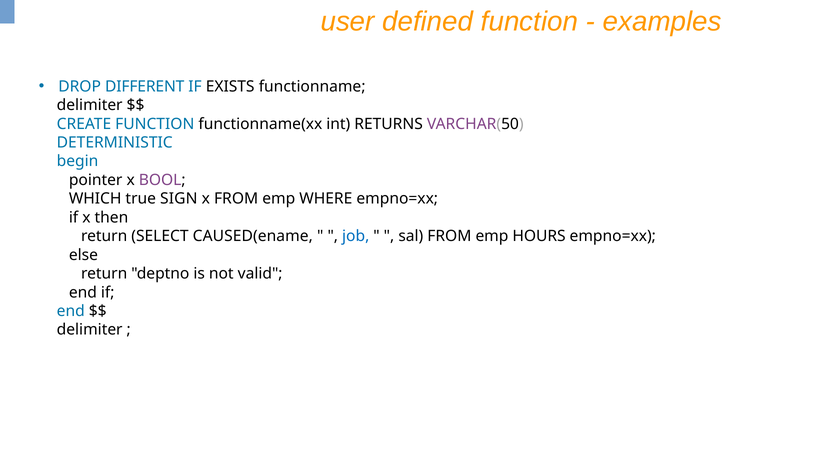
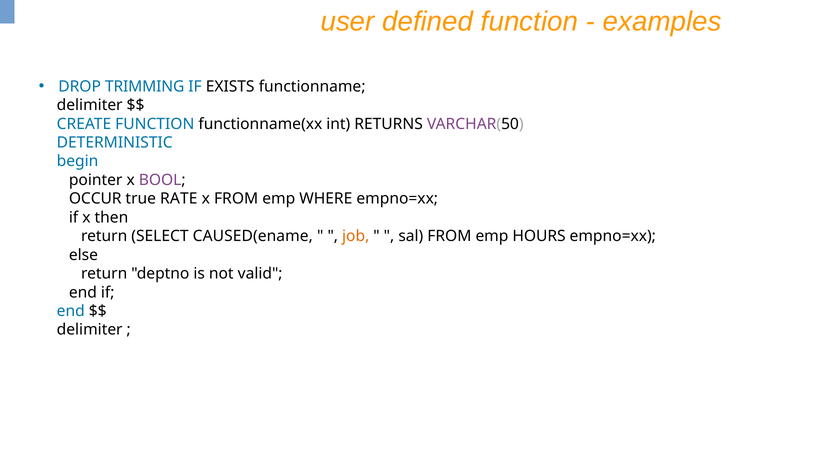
DIFFERENT: DIFFERENT -> TRIMMING
WHICH: WHICH -> OCCUR
SIGN: SIGN -> RATE
job colour: blue -> orange
